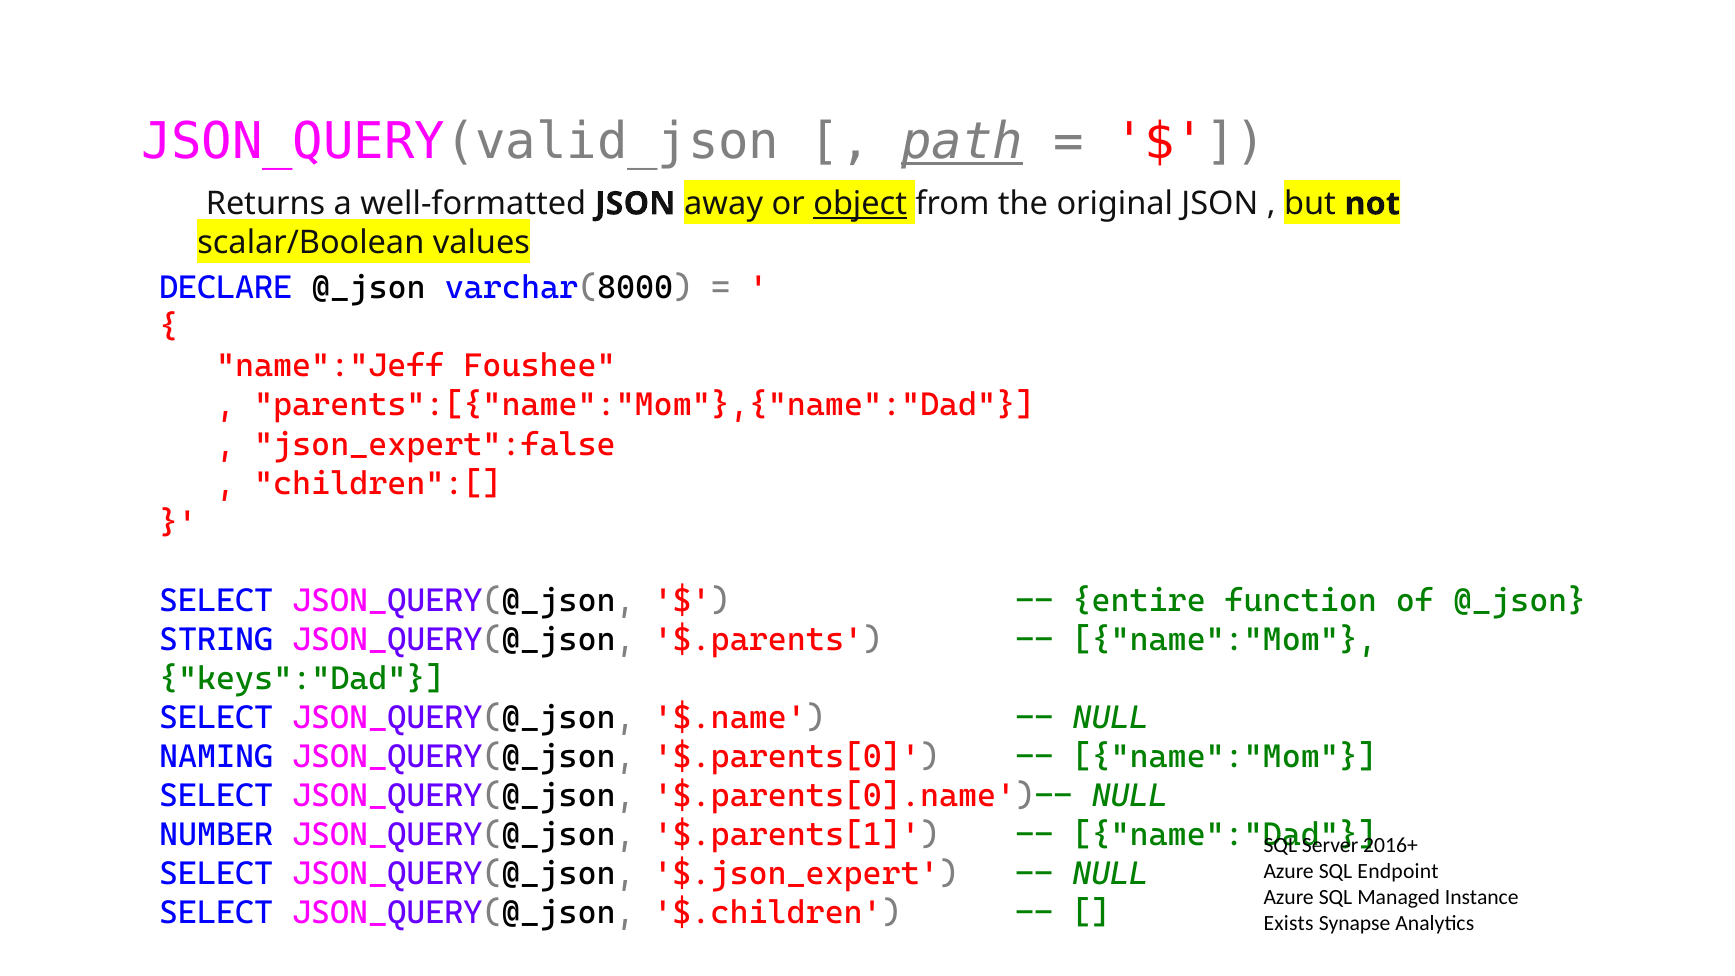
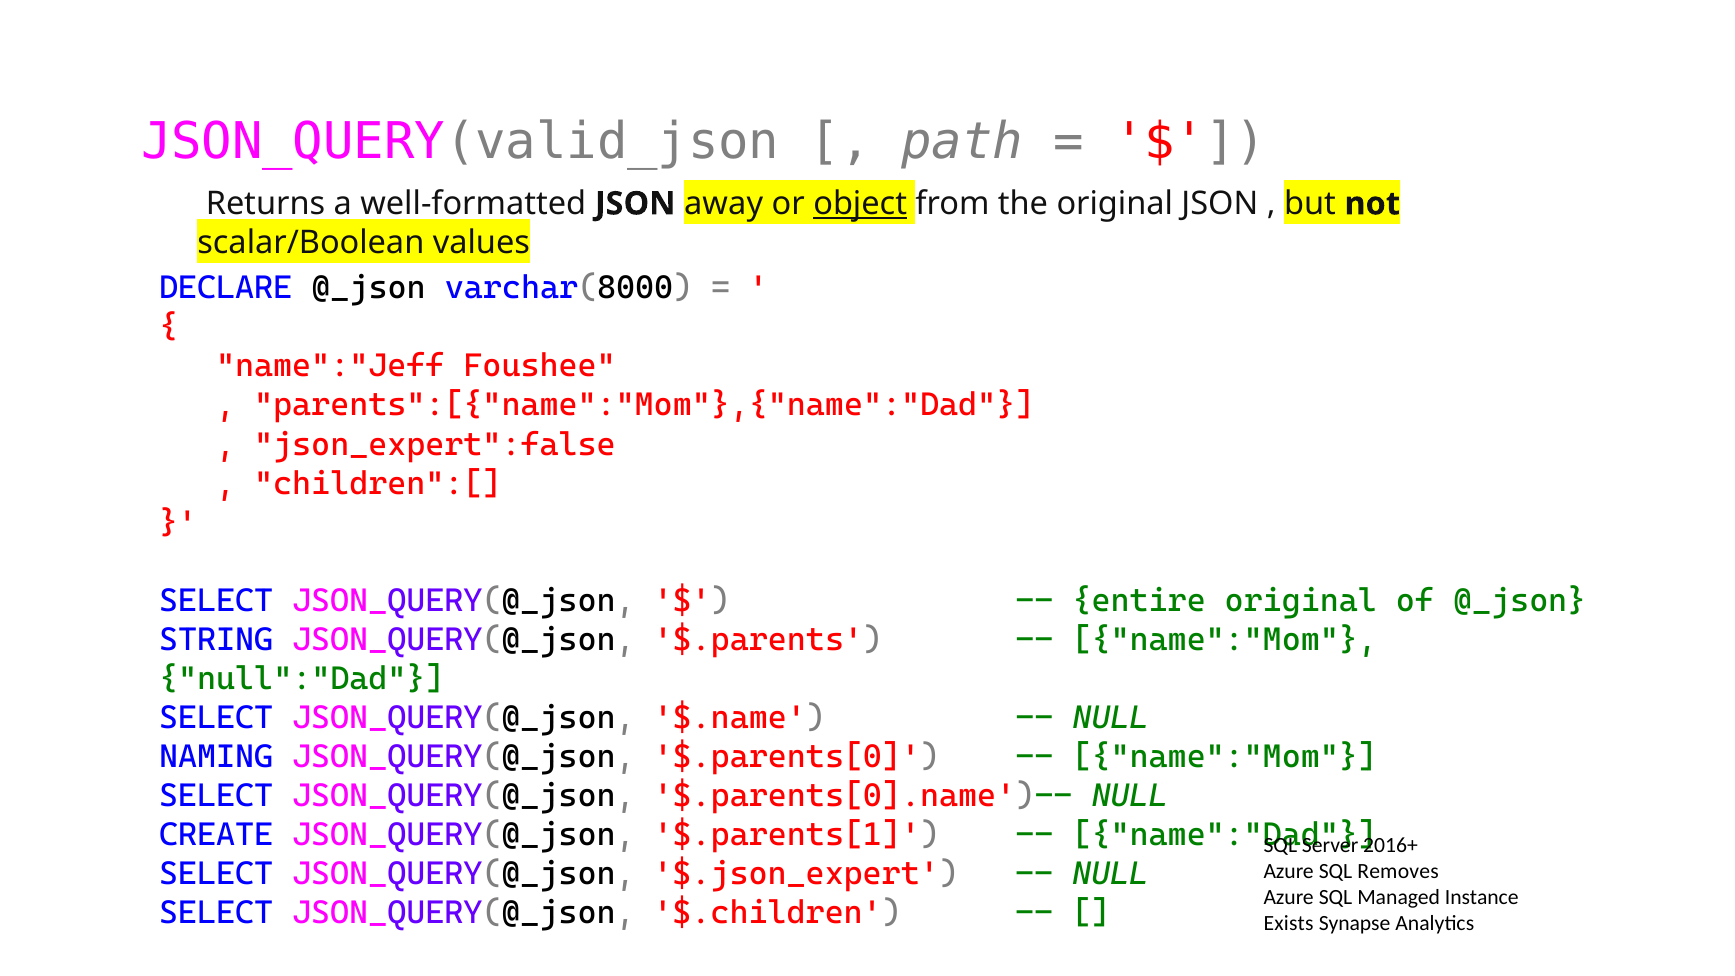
path underline: present -> none
entire function: function -> original
keys":"Dad: keys":"Dad -> null":"Dad
NUMBER: NUMBER -> CREATE
Endpoint: Endpoint -> Removes
